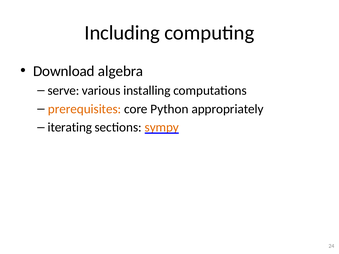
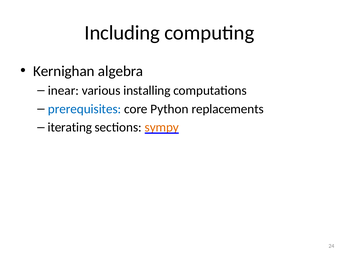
Download: Download -> Kernighan
serve: serve -> inear
prerequisites colour: orange -> blue
appropriately: appropriately -> replacements
